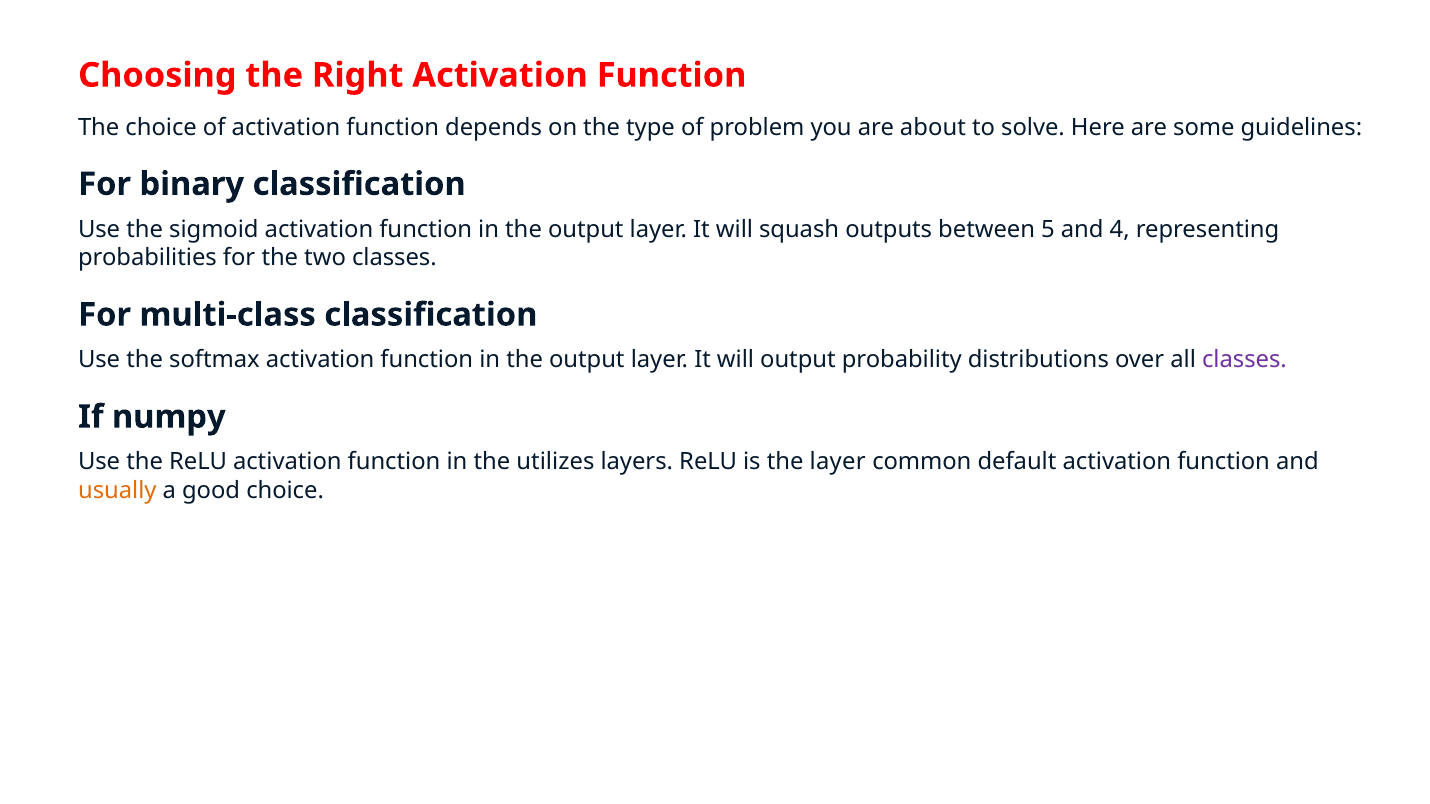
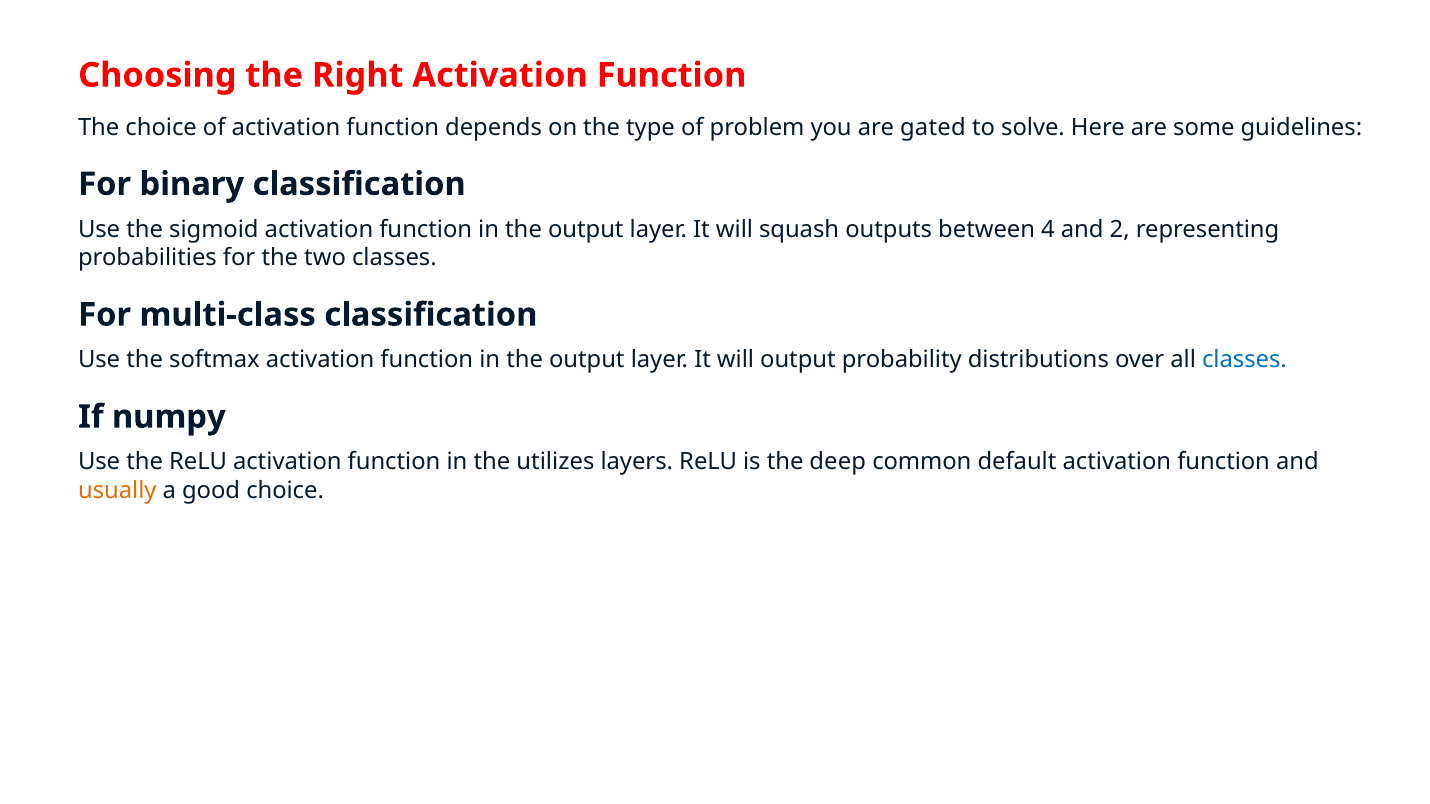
about: about -> gated
5: 5 -> 4
4: 4 -> 2
classes at (1244, 360) colour: purple -> blue
the layer: layer -> deep
